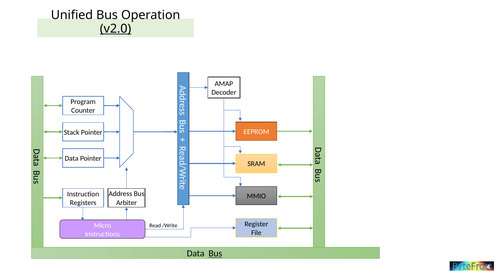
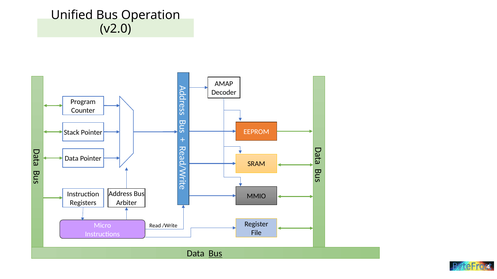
v2.0 underline: present -> none
